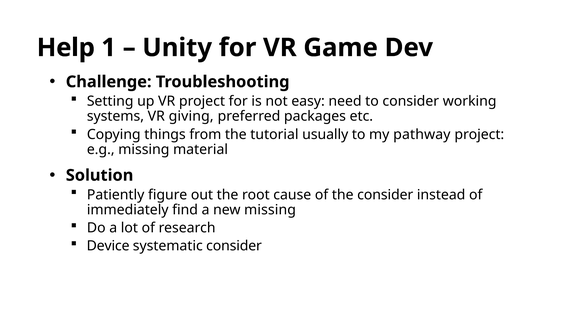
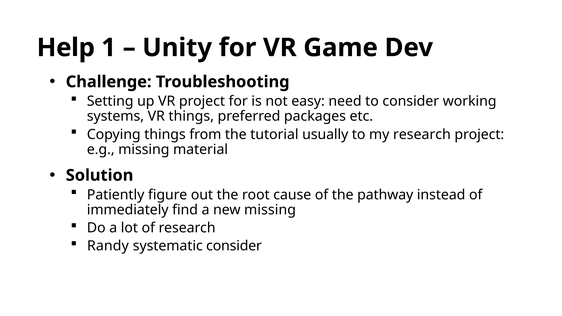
VR giving: giving -> things
my pathway: pathway -> research
the consider: consider -> pathway
Device: Device -> Randy
